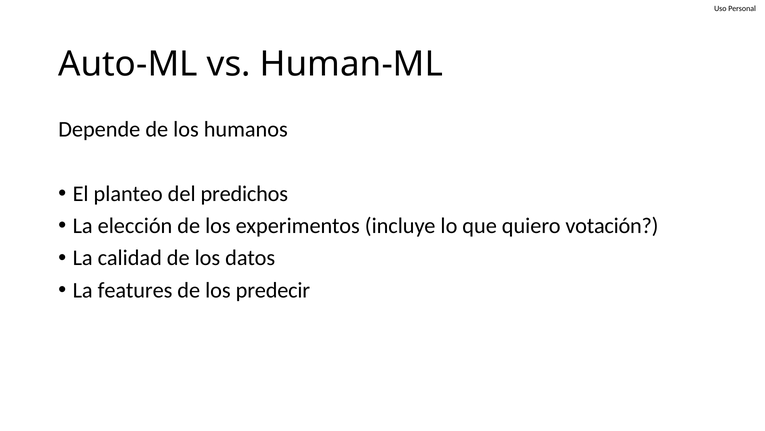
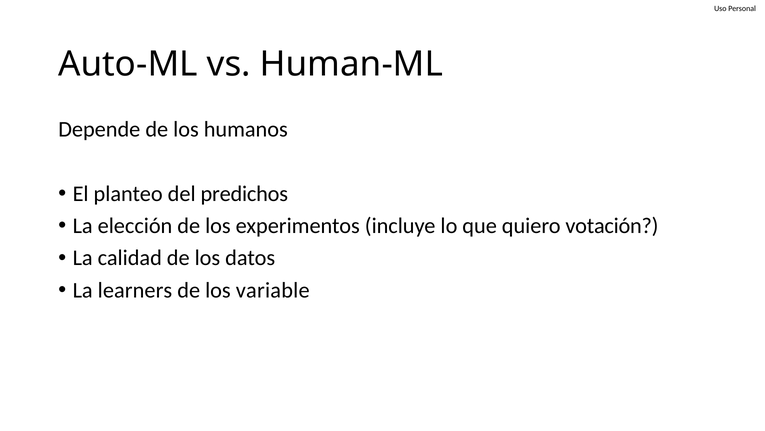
features: features -> learners
predecir: predecir -> variable
